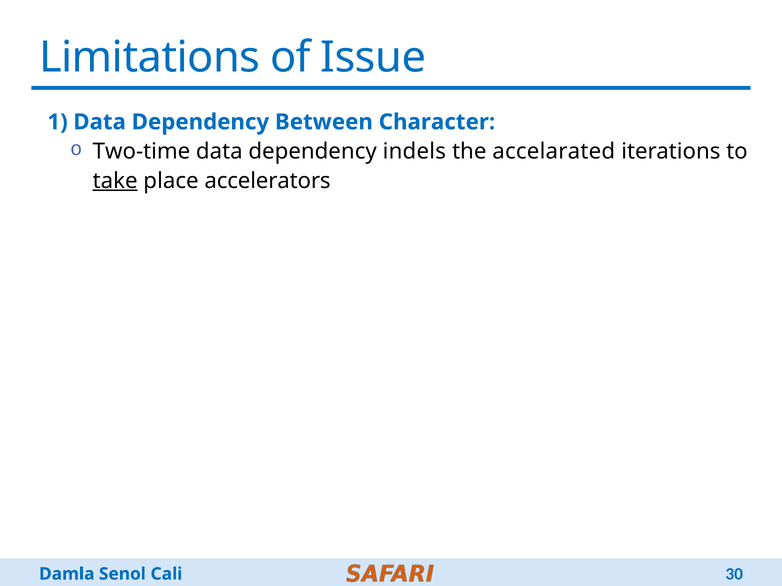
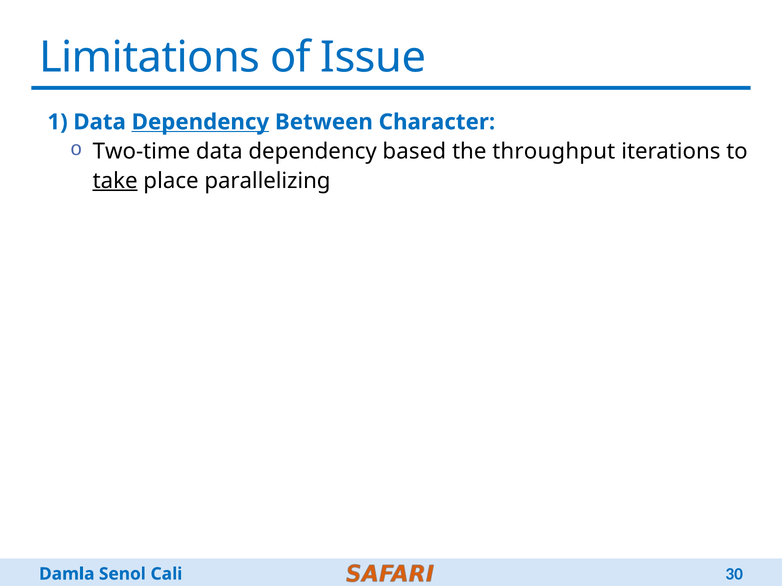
Dependency at (200, 122) underline: none -> present
indels: indels -> based
accelarated: accelarated -> throughput
accelerators: accelerators -> parallelizing
